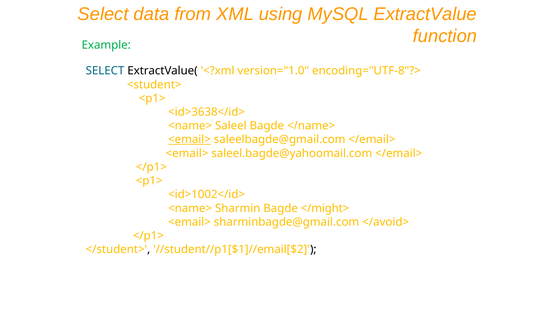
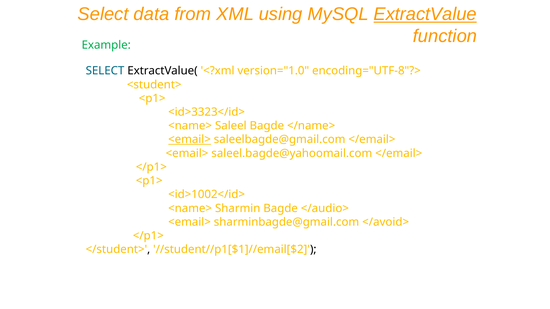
ExtractValue underline: none -> present
<id>3638</id>: <id>3638</id> -> <id>3323</id>
</might>: </might> -> </audio>
